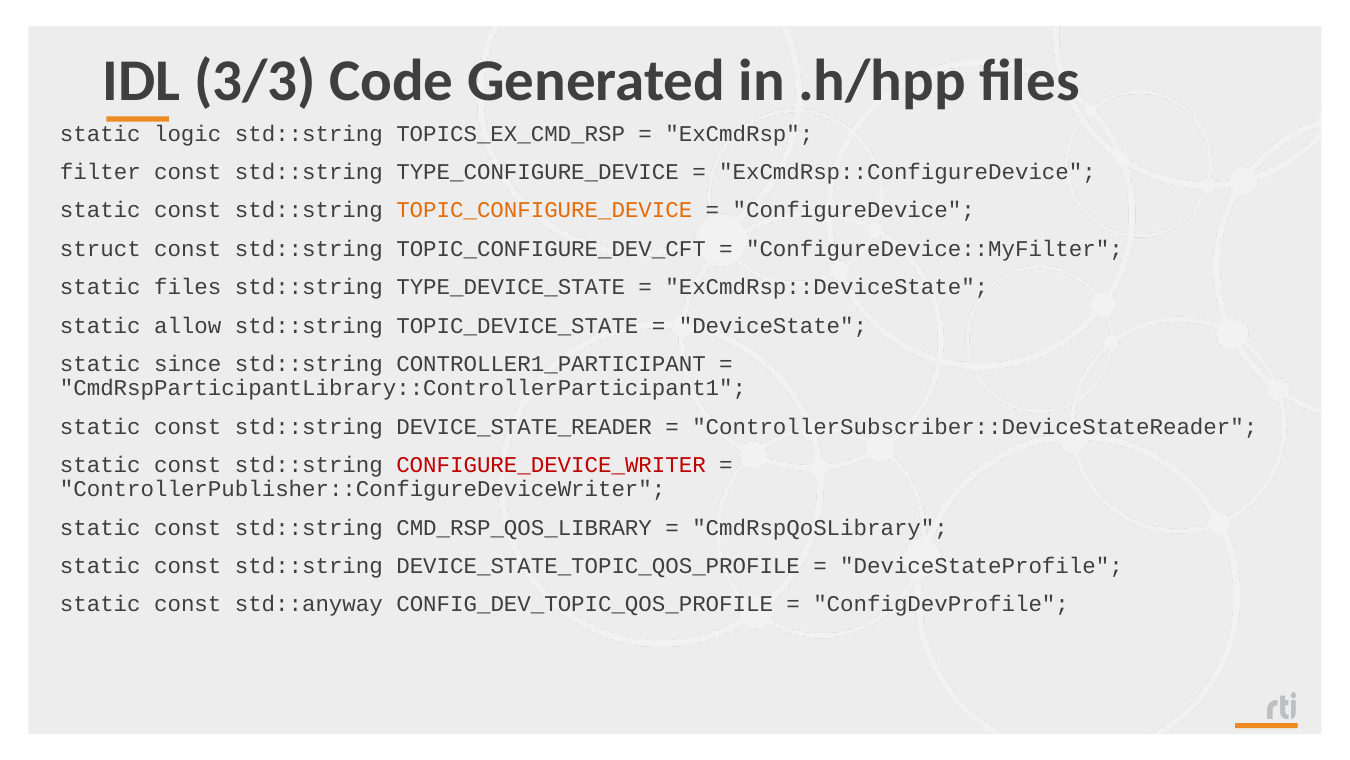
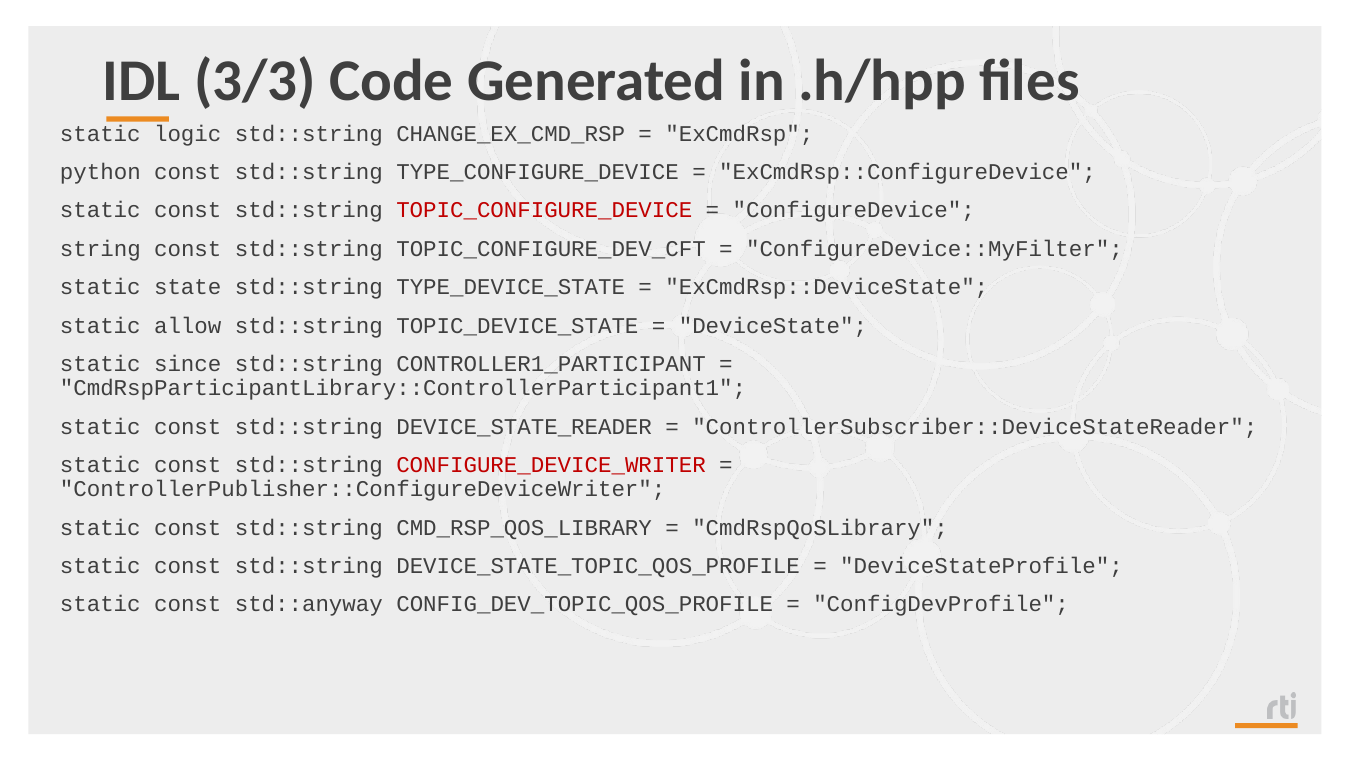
TOPICS_EX_CMD_RSP: TOPICS_EX_CMD_RSP -> CHANGE_EX_CMD_RSP
filter: filter -> python
TOPIC_CONFIGURE_DEVICE colour: orange -> red
struct: struct -> string
static files: files -> state
